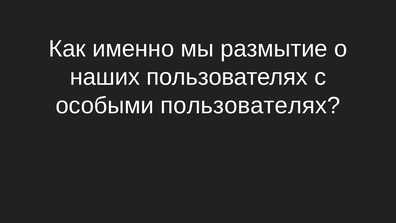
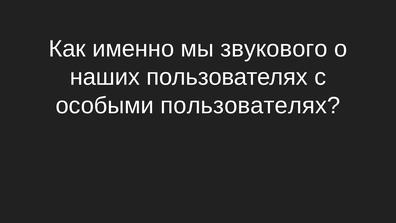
размытие: размытие -> звукового
